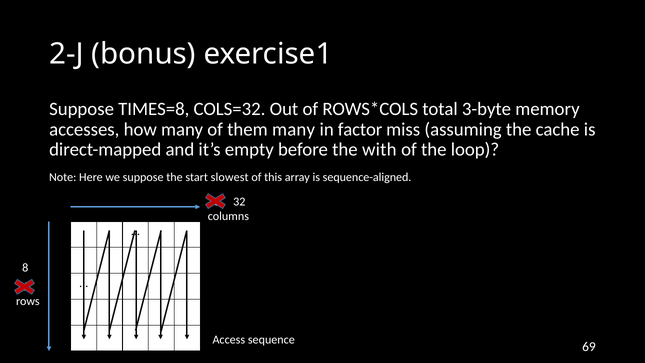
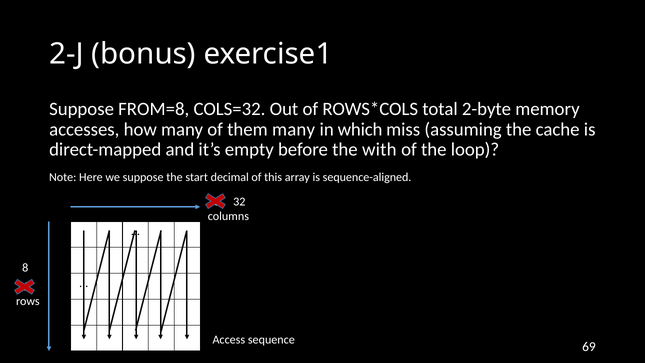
TIMES=8: TIMES=8 -> FROM=8
3-byte: 3-byte -> 2-byte
factor: factor -> which
slowest: slowest -> decimal
